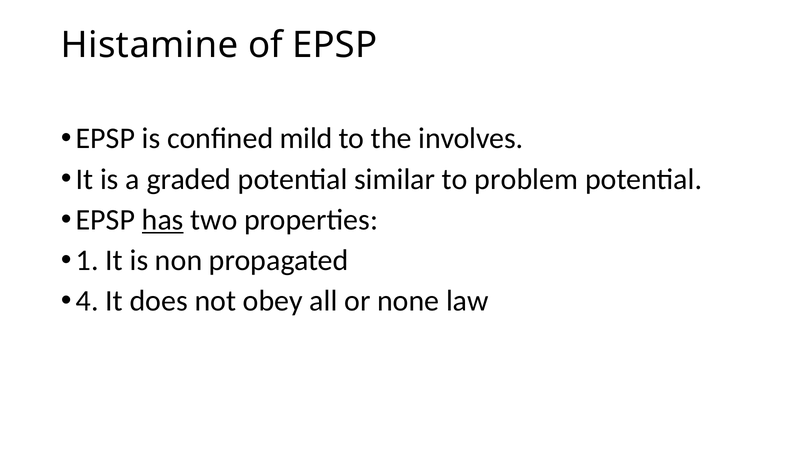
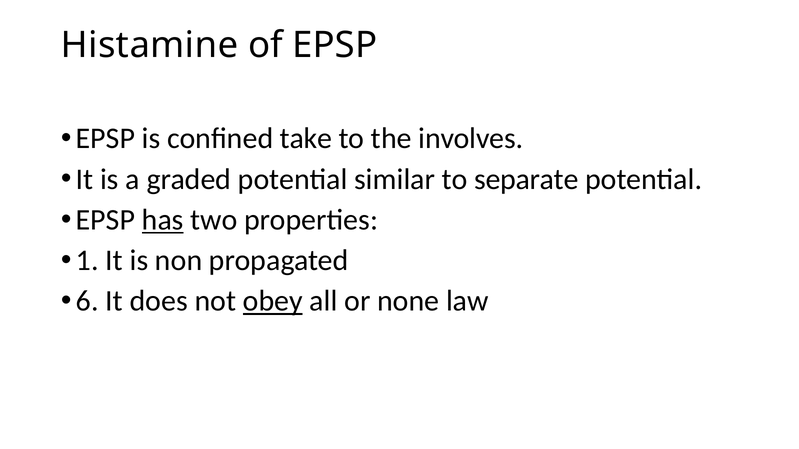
mild: mild -> take
problem: problem -> separate
4: 4 -> 6
obey underline: none -> present
